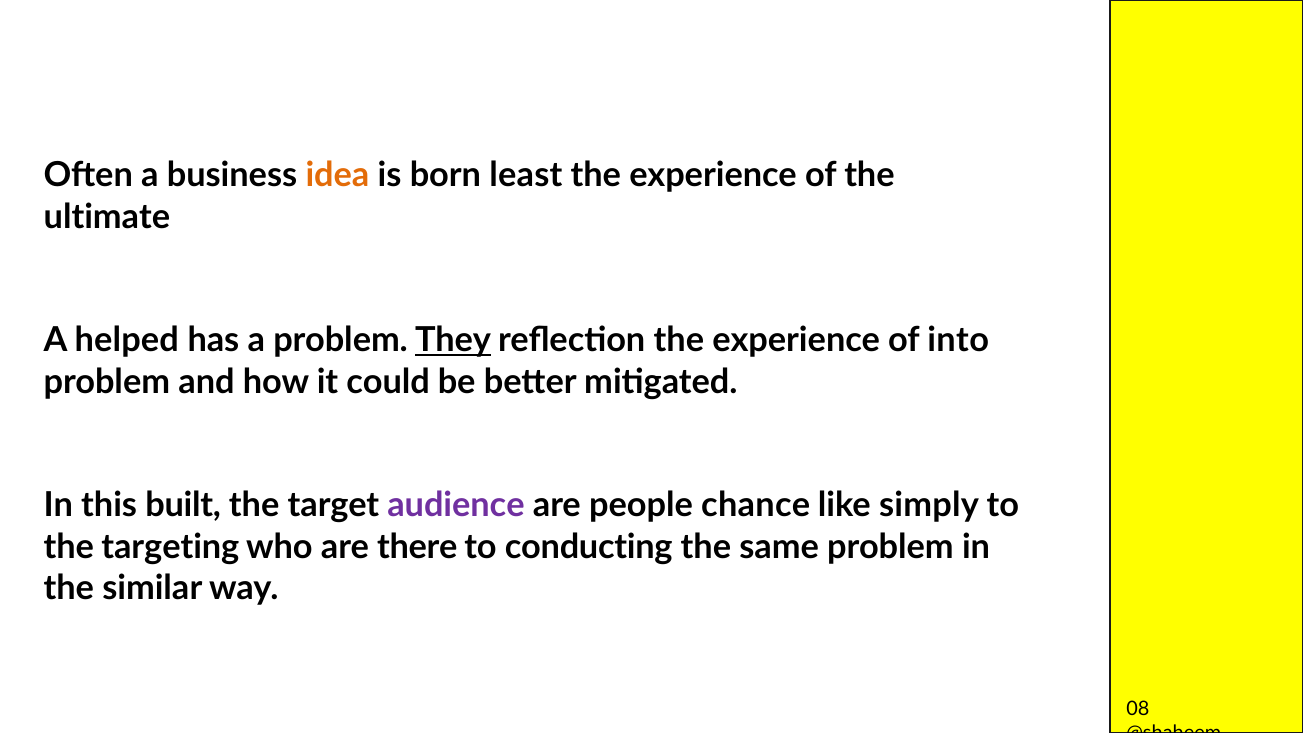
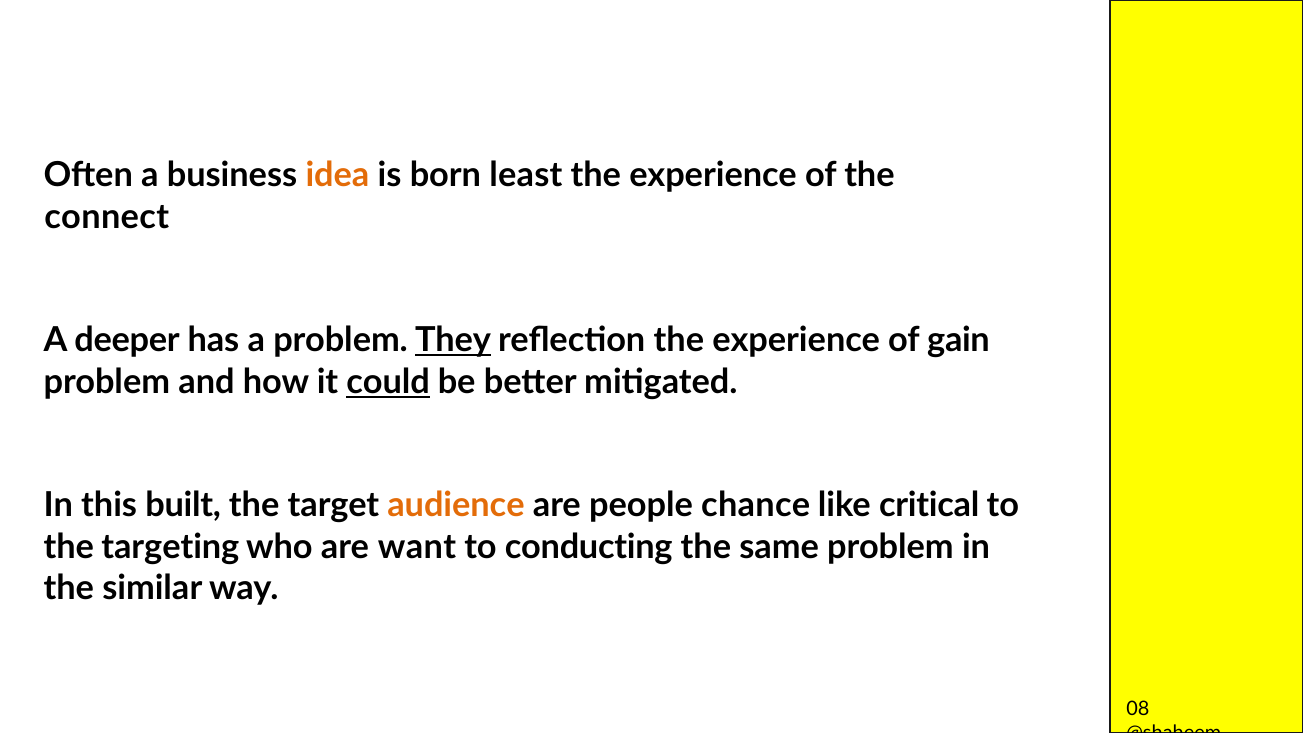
ultimate: ultimate -> connect
helped: helped -> deeper
into: into -> gain
could underline: none -> present
audience colour: purple -> orange
simply: simply -> critical
there: there -> want
